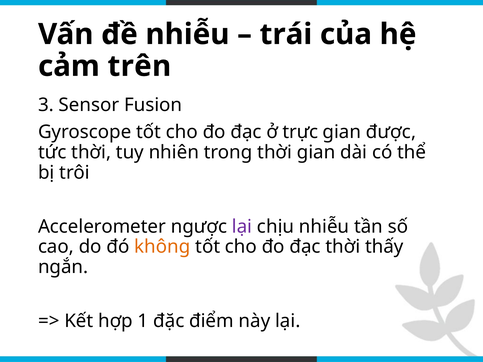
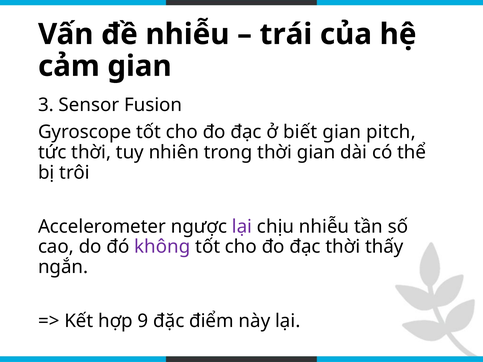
cảm trên: trên -> gian
trực: trực -> biết
được: được -> pitch
không colour: orange -> purple
1: 1 -> 9
